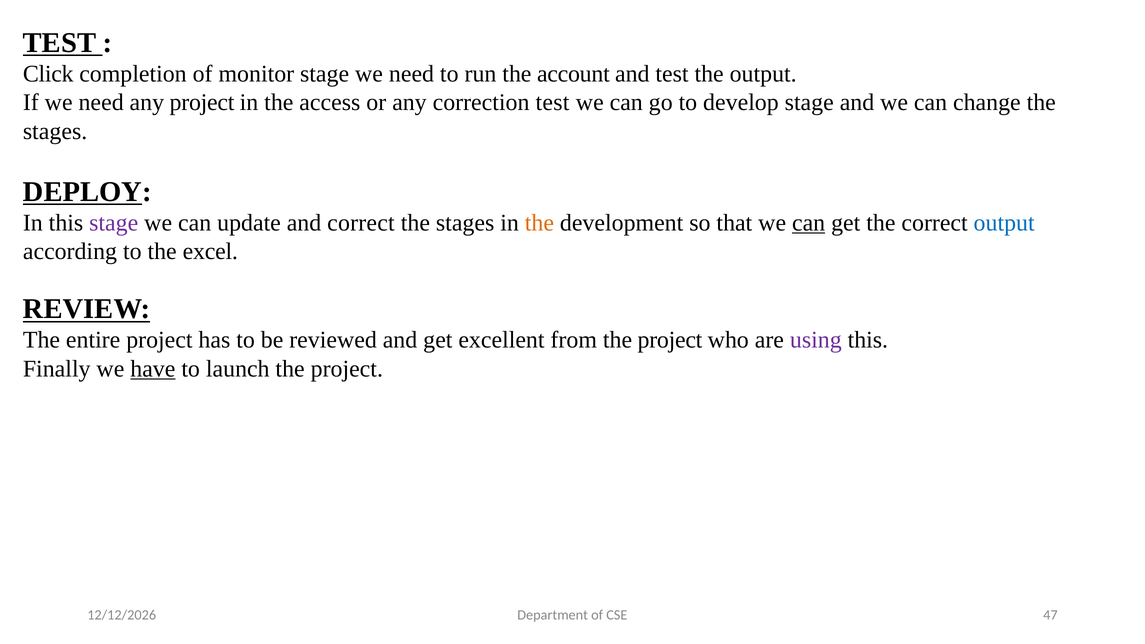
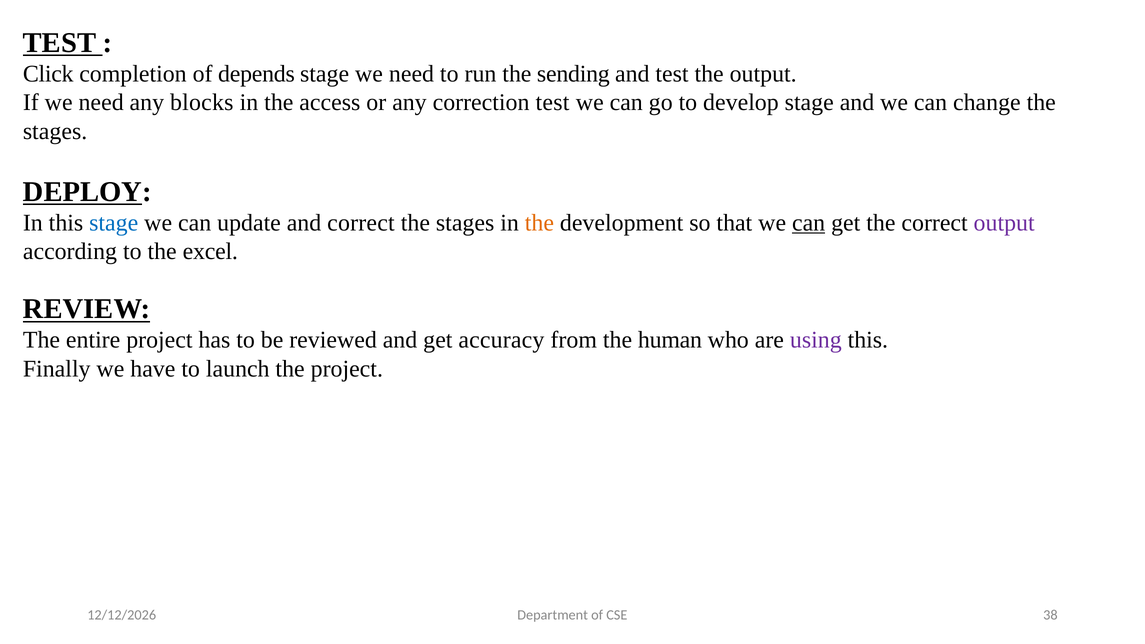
monitor: monitor -> depends
account: account -> sending
any project: project -> blocks
stage at (114, 223) colour: purple -> blue
output at (1004, 223) colour: blue -> purple
excellent: excellent -> accuracy
from the project: project -> human
have underline: present -> none
47: 47 -> 38
